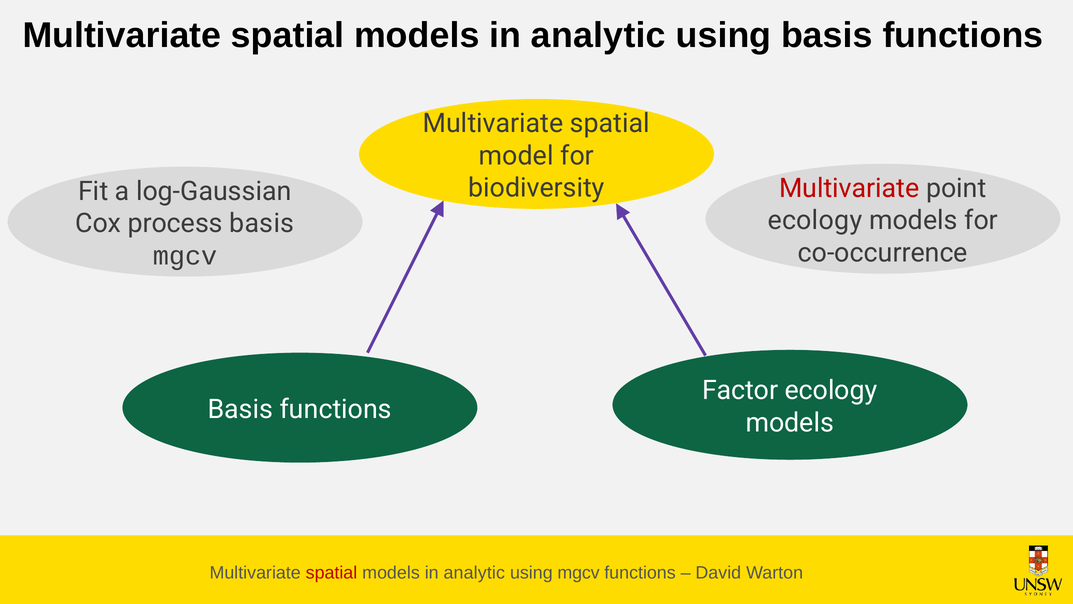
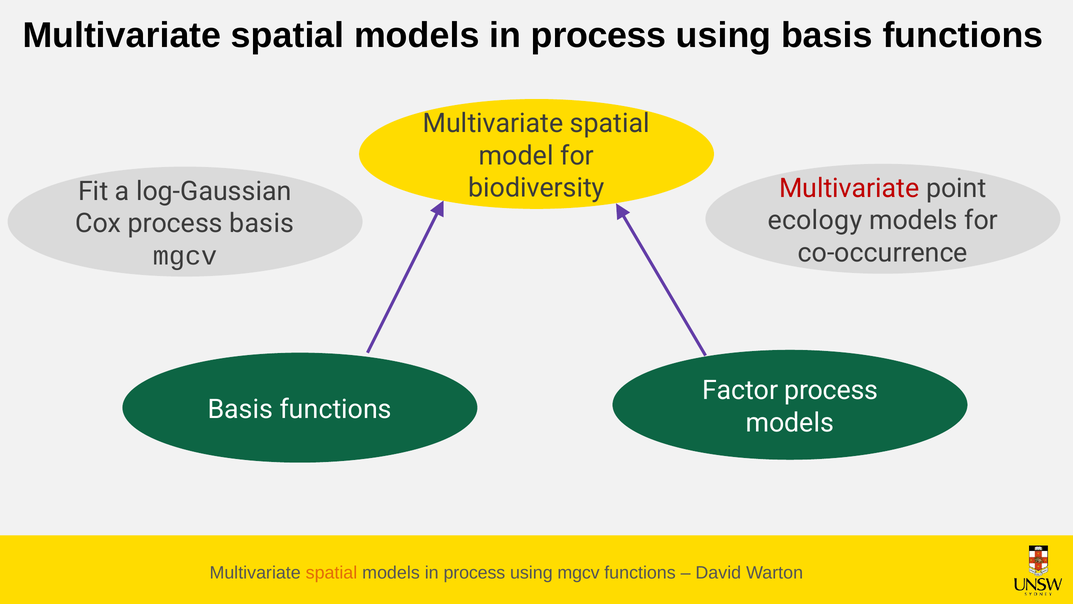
analytic at (598, 35): analytic -> process
Factor ecology: ecology -> process
spatial at (331, 572) colour: red -> orange
analytic at (474, 572): analytic -> process
